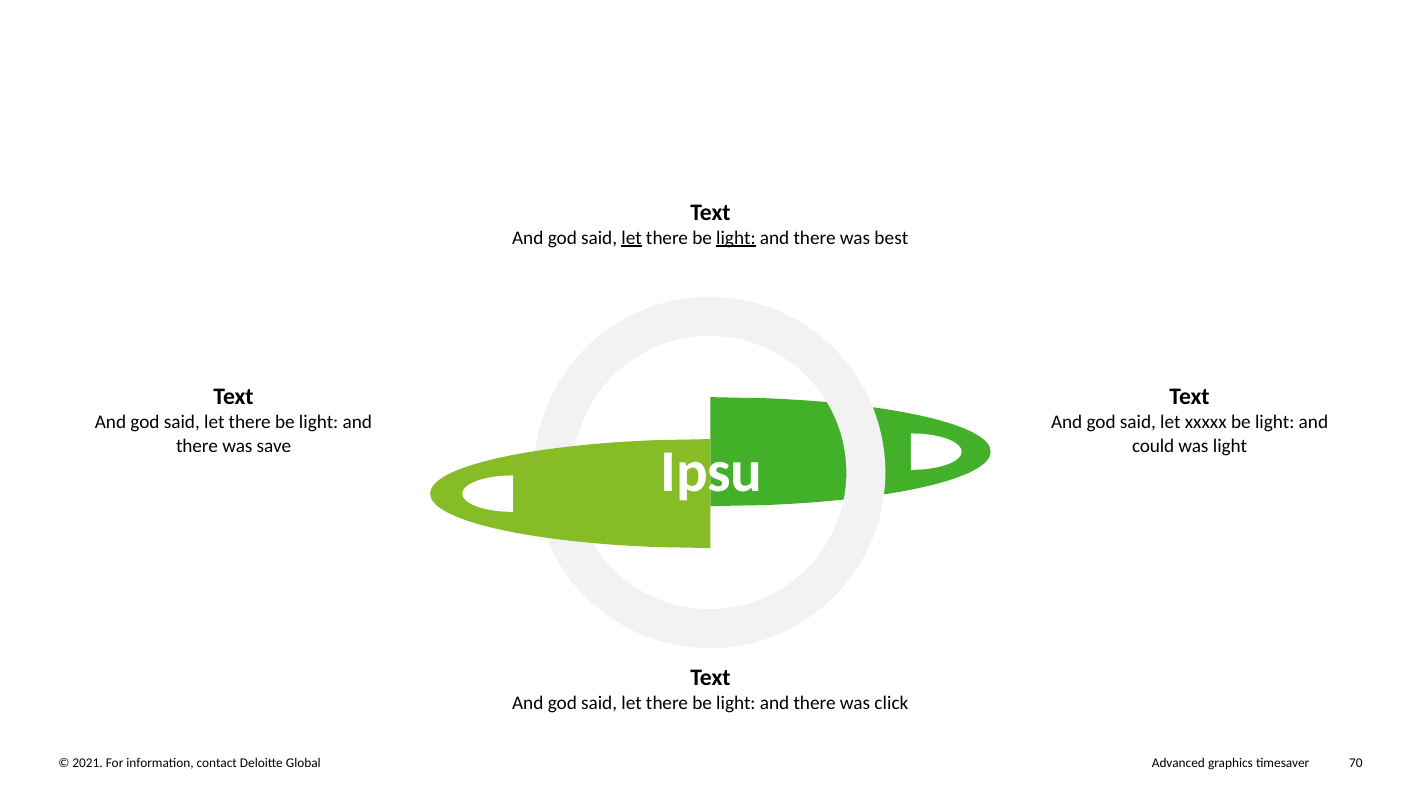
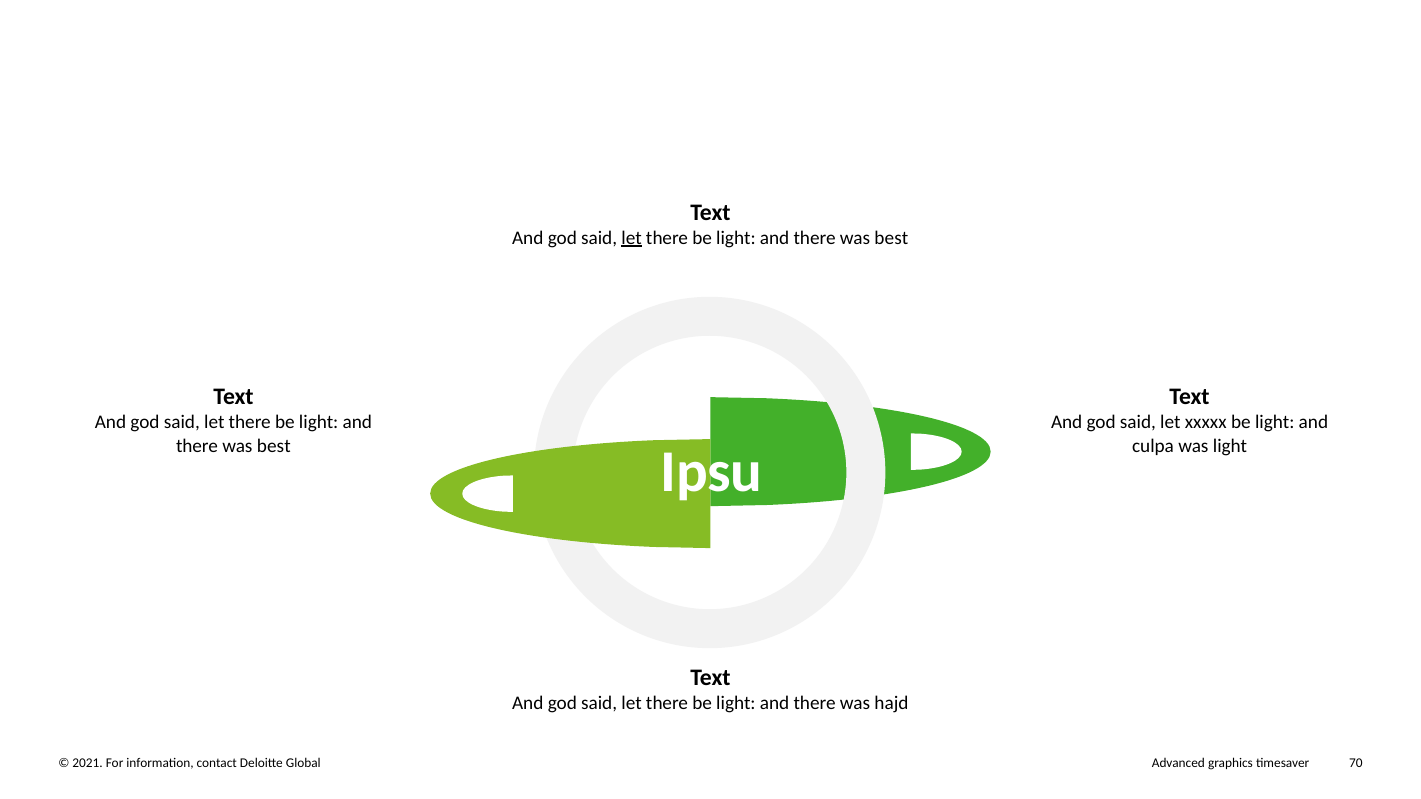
light at (736, 238) underline: present -> none
save at (274, 446): save -> best
could: could -> culpa
click: click -> hajd
